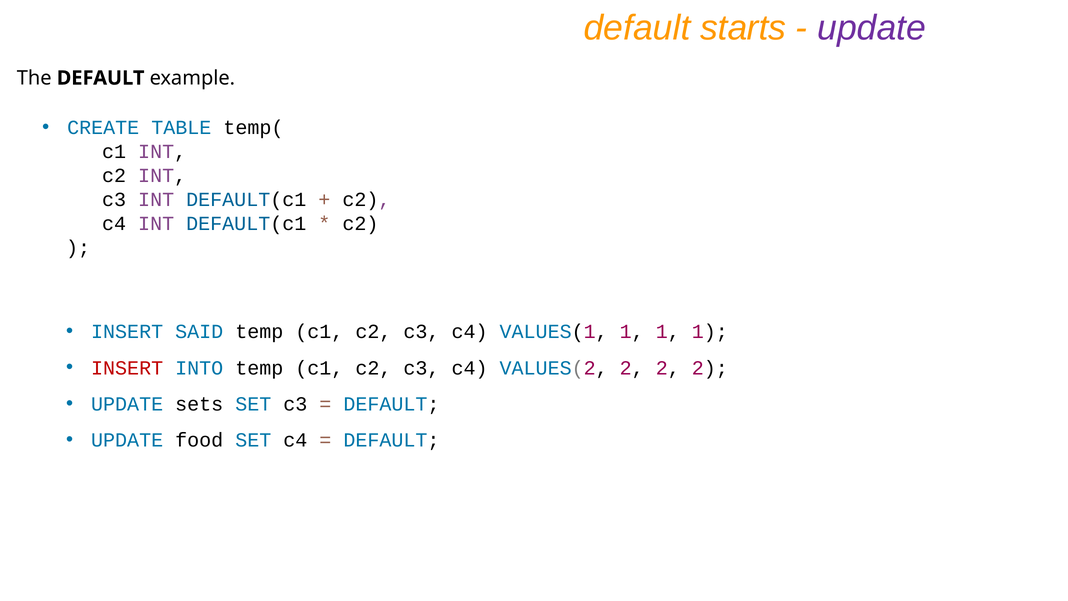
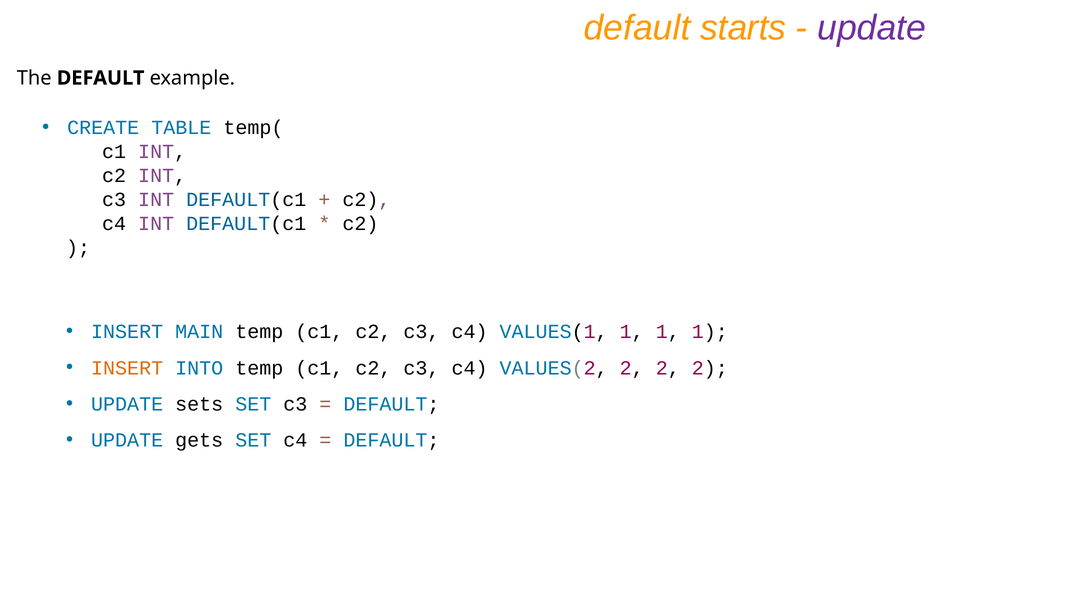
SAID: SAID -> MAIN
INSERT at (127, 368) colour: red -> orange
food: food -> gets
